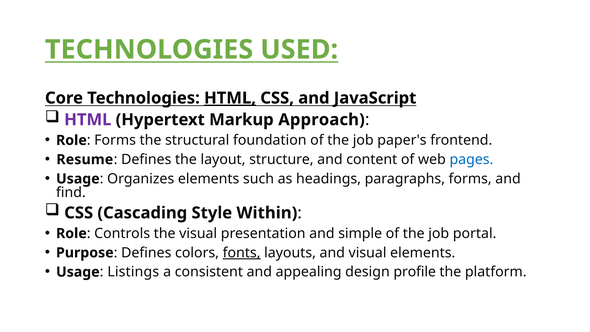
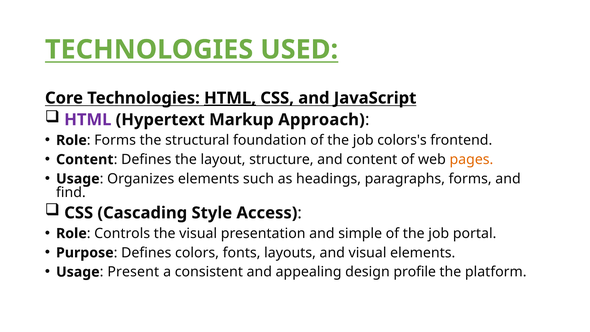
paper's: paper's -> colors's
Resume at (85, 159): Resume -> Content
pages colour: blue -> orange
Within: Within -> Access
fonts underline: present -> none
Listings: Listings -> Present
